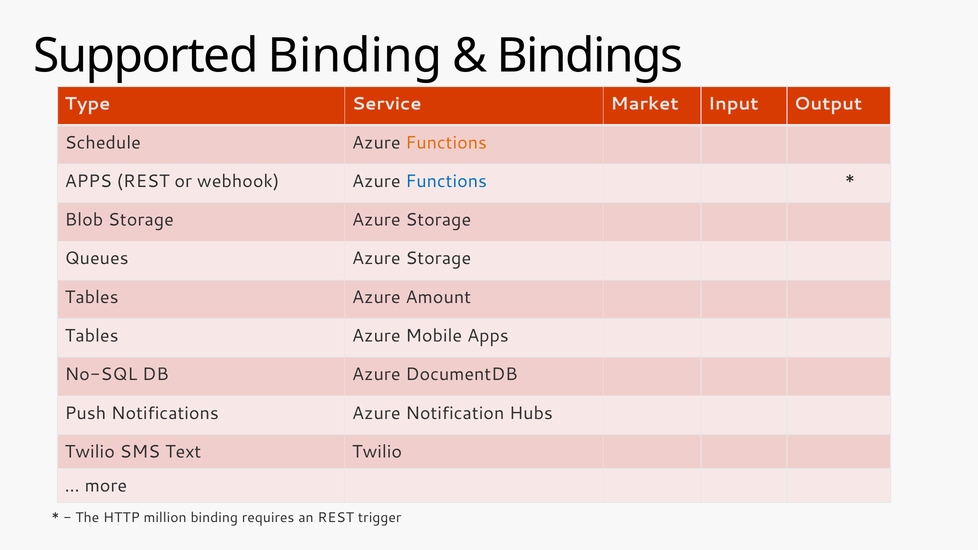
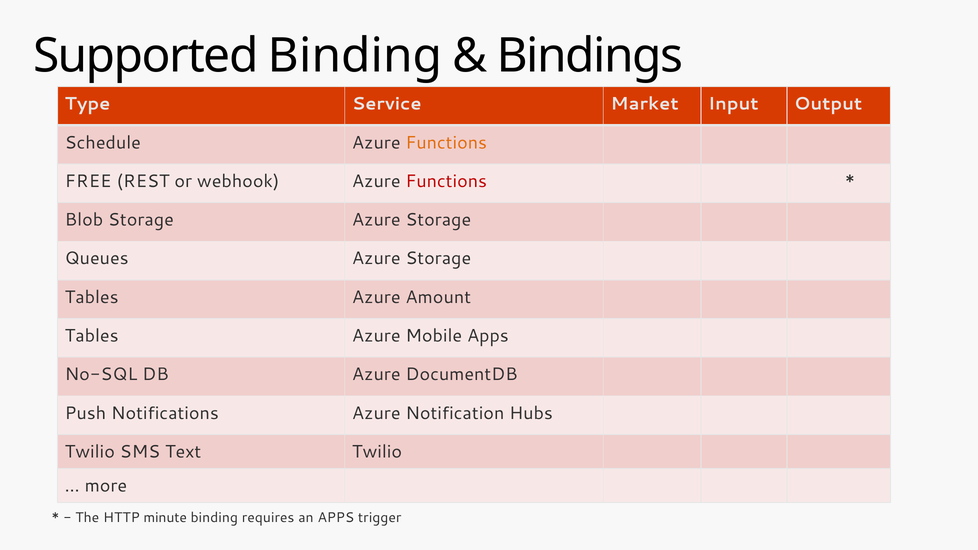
APPS at (88, 181): APPS -> FREE
Functions at (446, 181) colour: blue -> red
million: million -> minute
an REST: REST -> APPS
